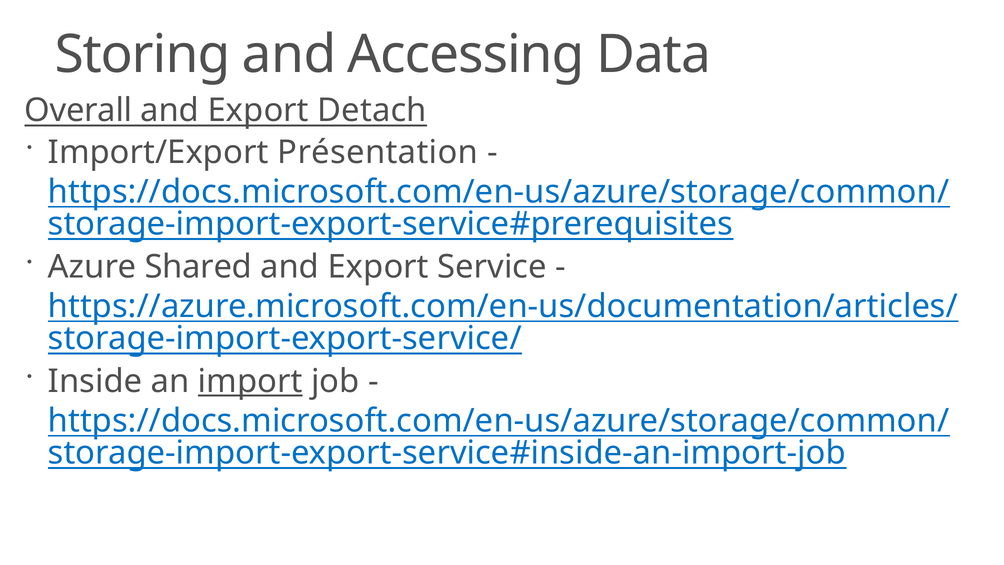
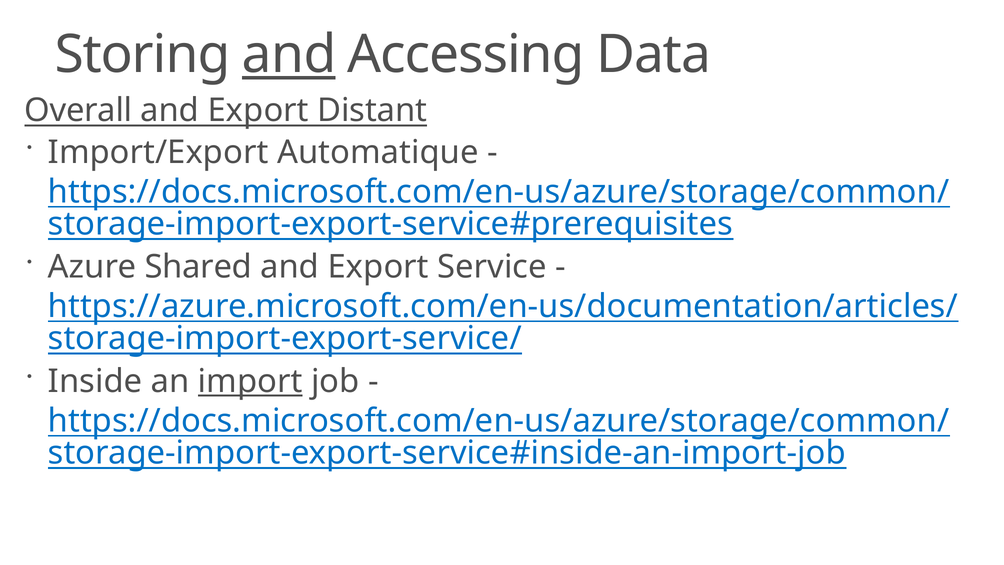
and at (289, 55) underline: none -> present
Detach: Detach -> Distant
Présentation: Présentation -> Automatique
